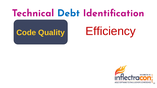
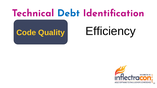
Efficiency colour: red -> black
